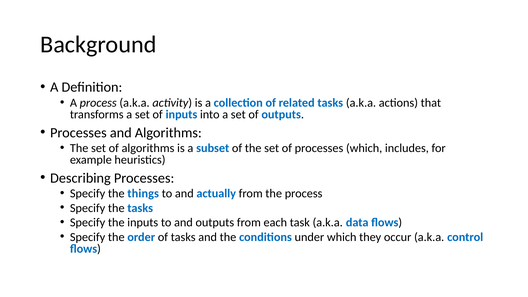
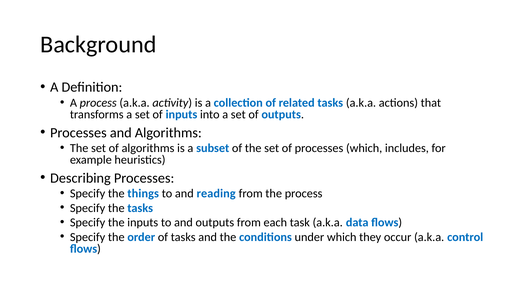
actually: actually -> reading
